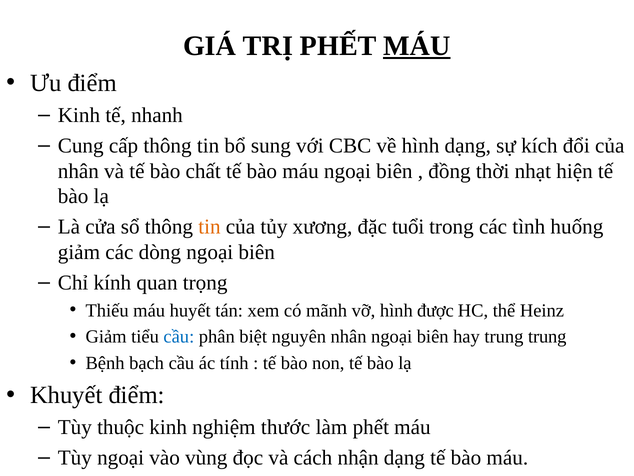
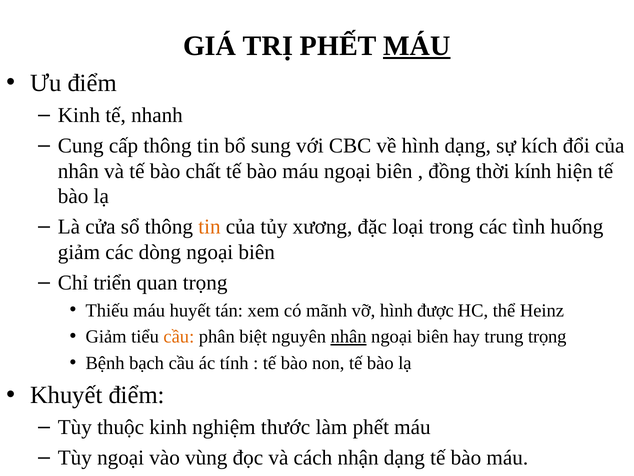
nhạt: nhạt -> kính
tuổi: tuổi -> loại
kính: kính -> triển
cầu at (179, 336) colour: blue -> orange
nhân at (349, 336) underline: none -> present
trung trung: trung -> trọng
